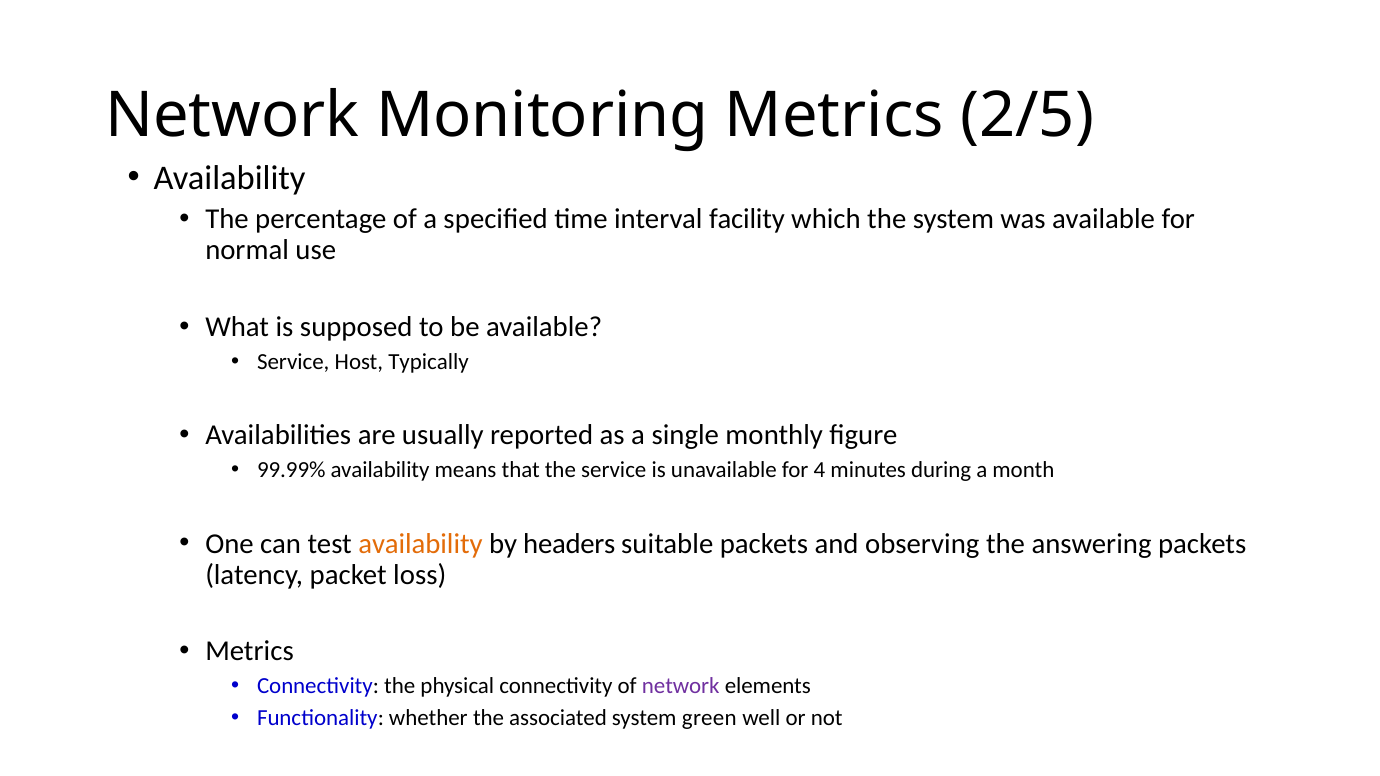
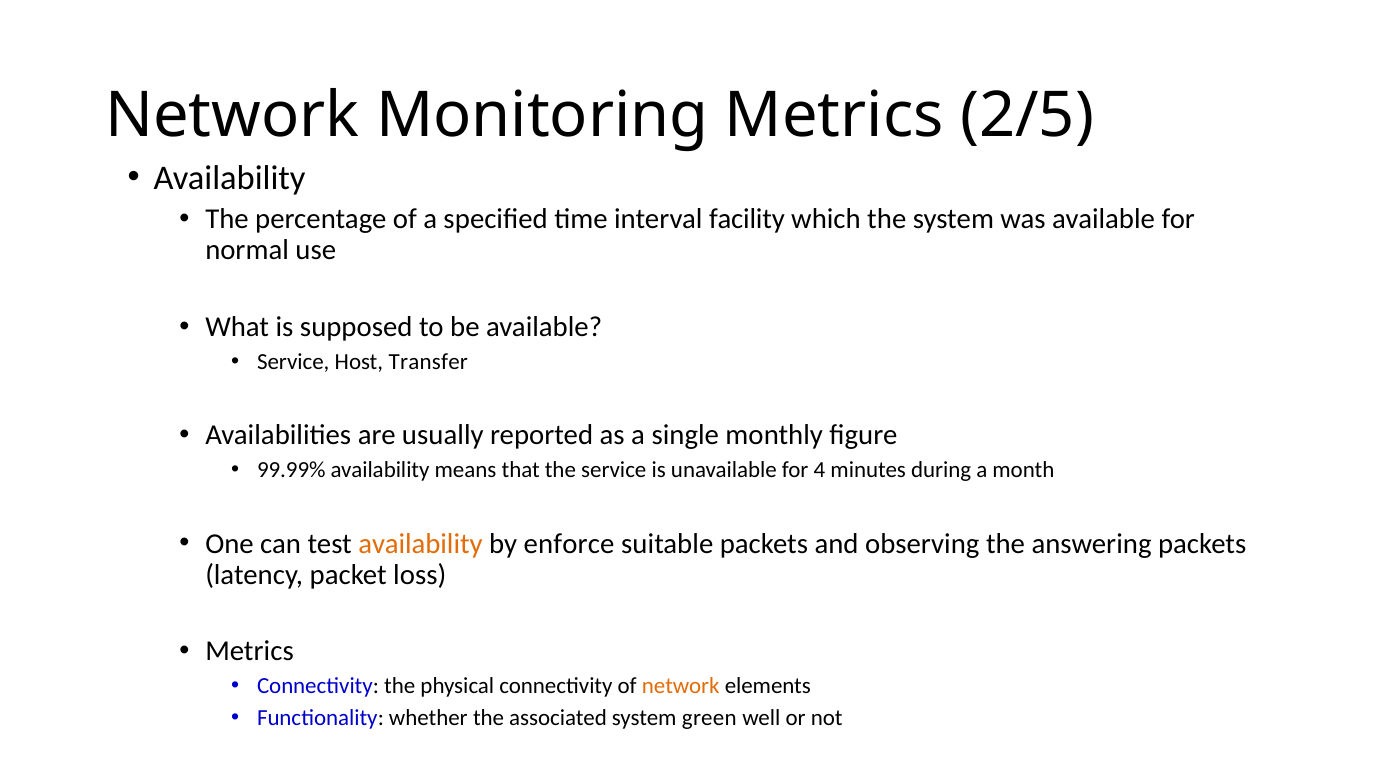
Typically: Typically -> Transfer
headers: headers -> enforce
network at (681, 687) colour: purple -> orange
